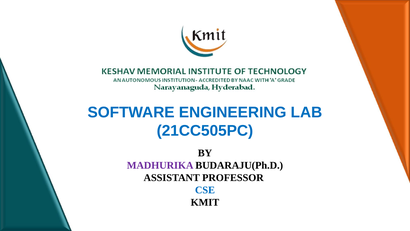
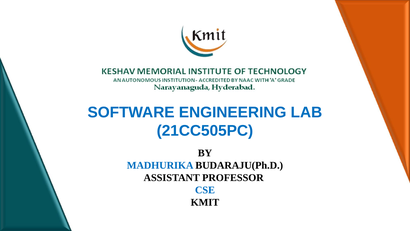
MADHURIKA colour: purple -> blue
